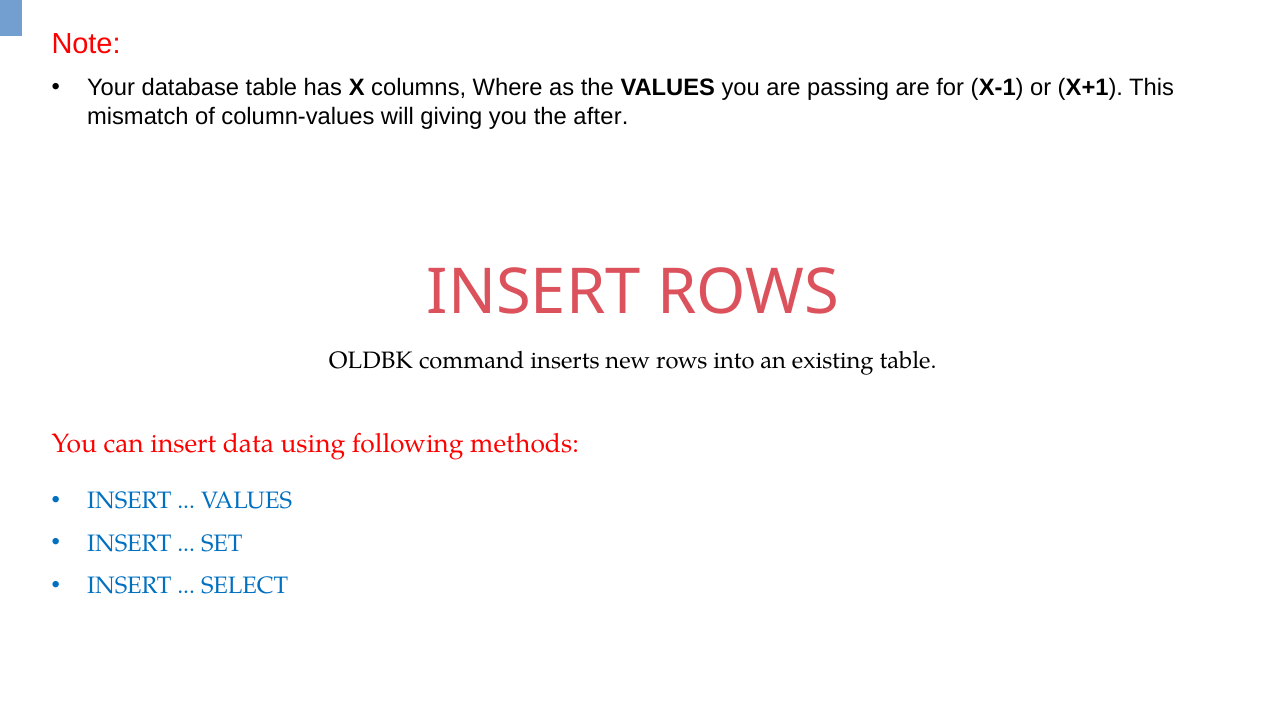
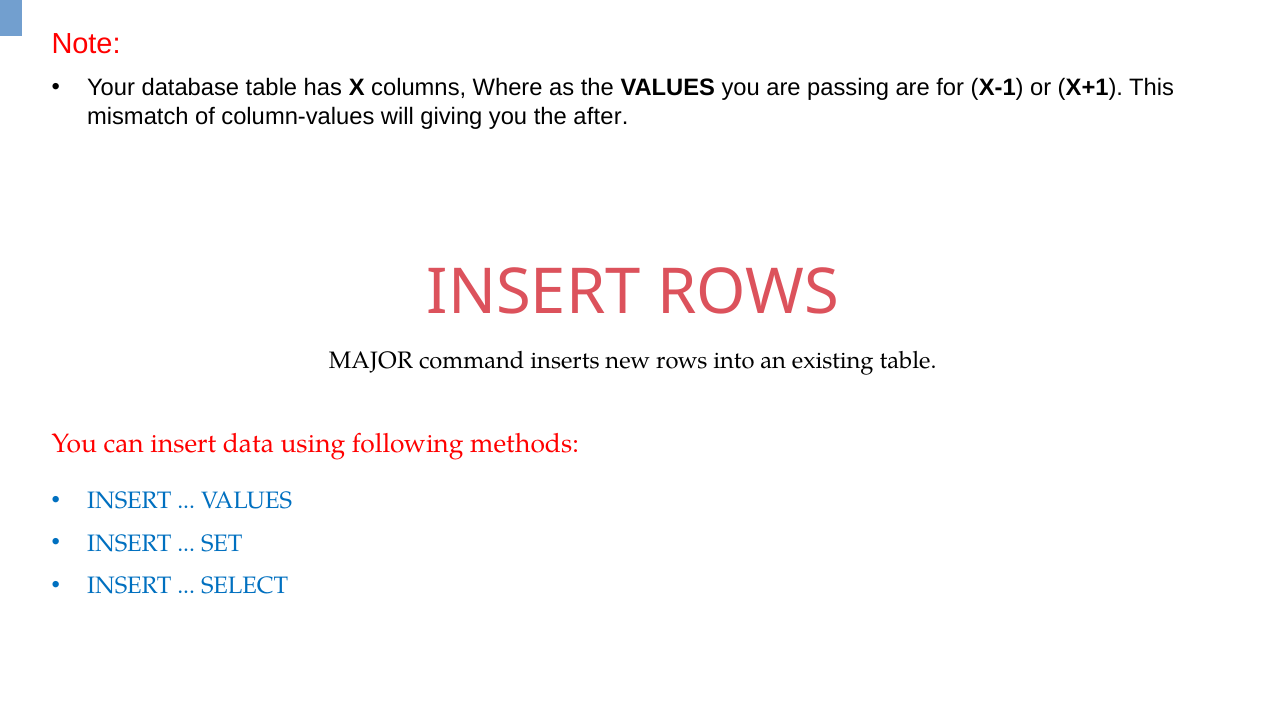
OLDBK: OLDBK -> MAJOR
